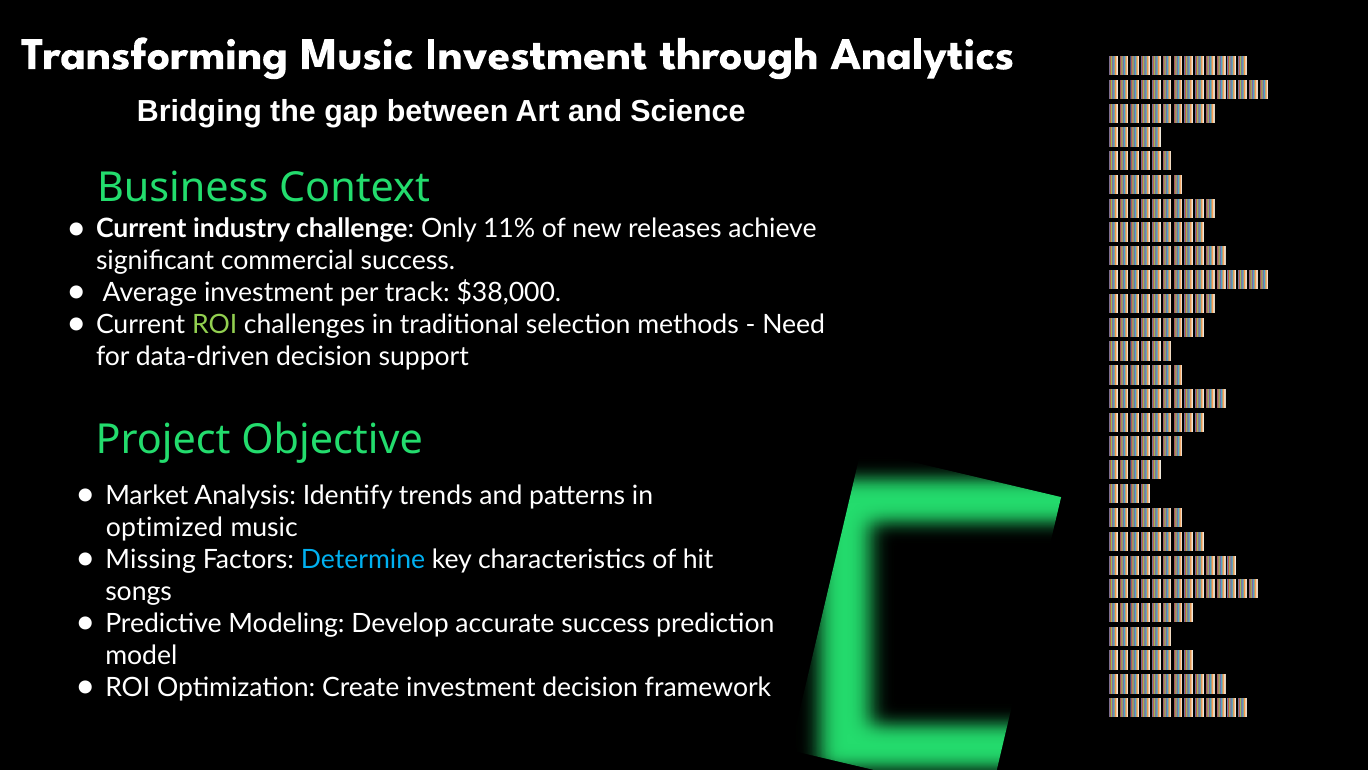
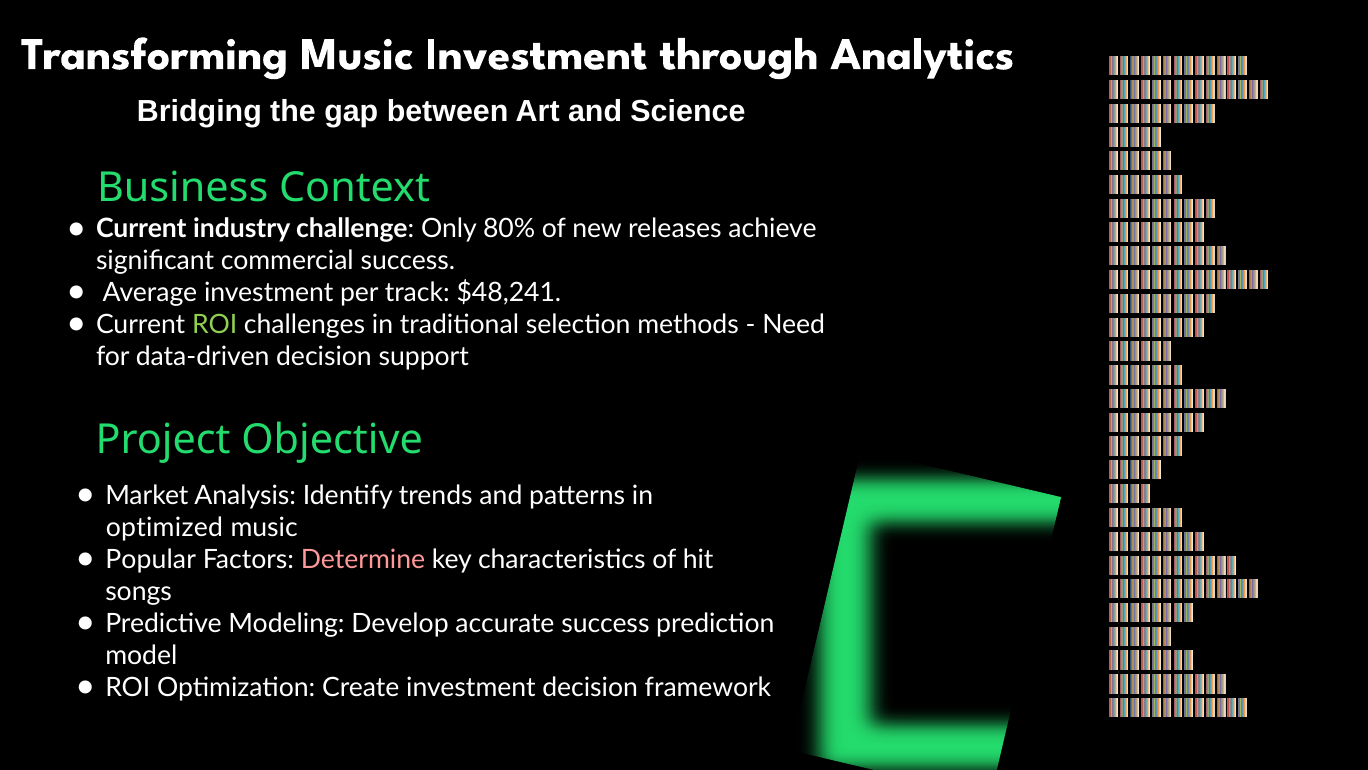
11%: 11% -> 80%
$38,000: $38,000 -> $48,241
Missing: Missing -> Popular
Determine colour: light blue -> pink
